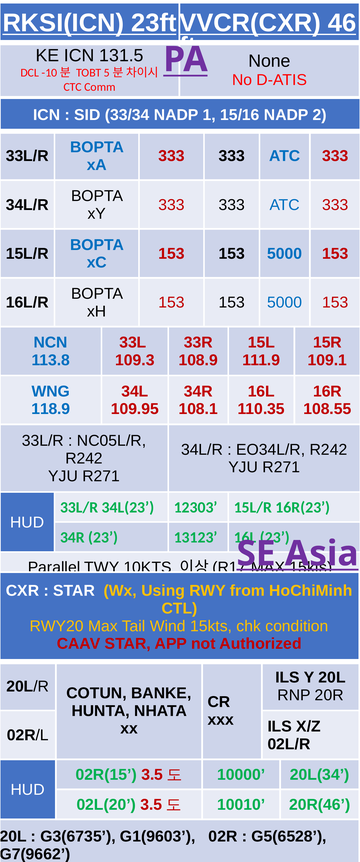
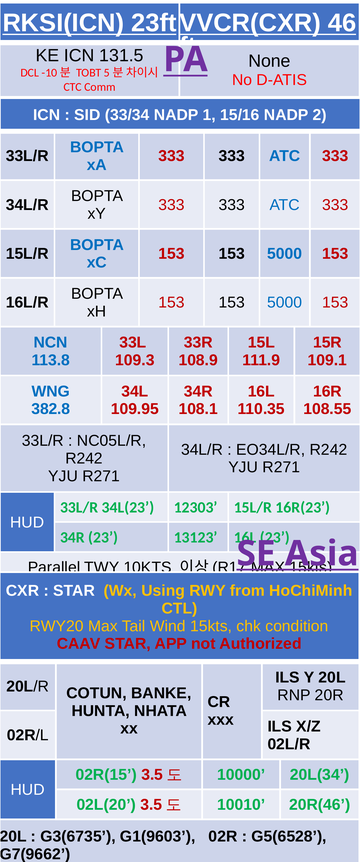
118.9: 118.9 -> 382.8
